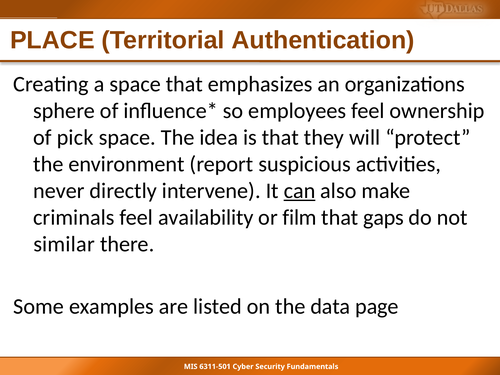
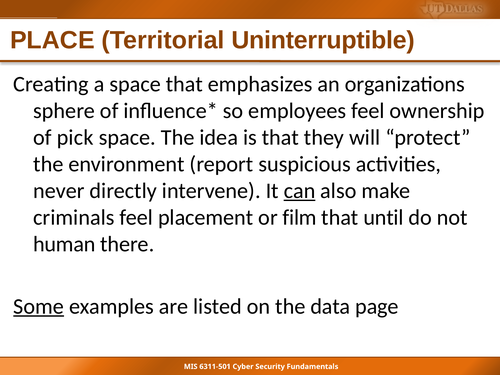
Authentication: Authentication -> Uninterruptible
availability: availability -> placement
gaps: gaps -> until
similar: similar -> human
Some underline: none -> present
